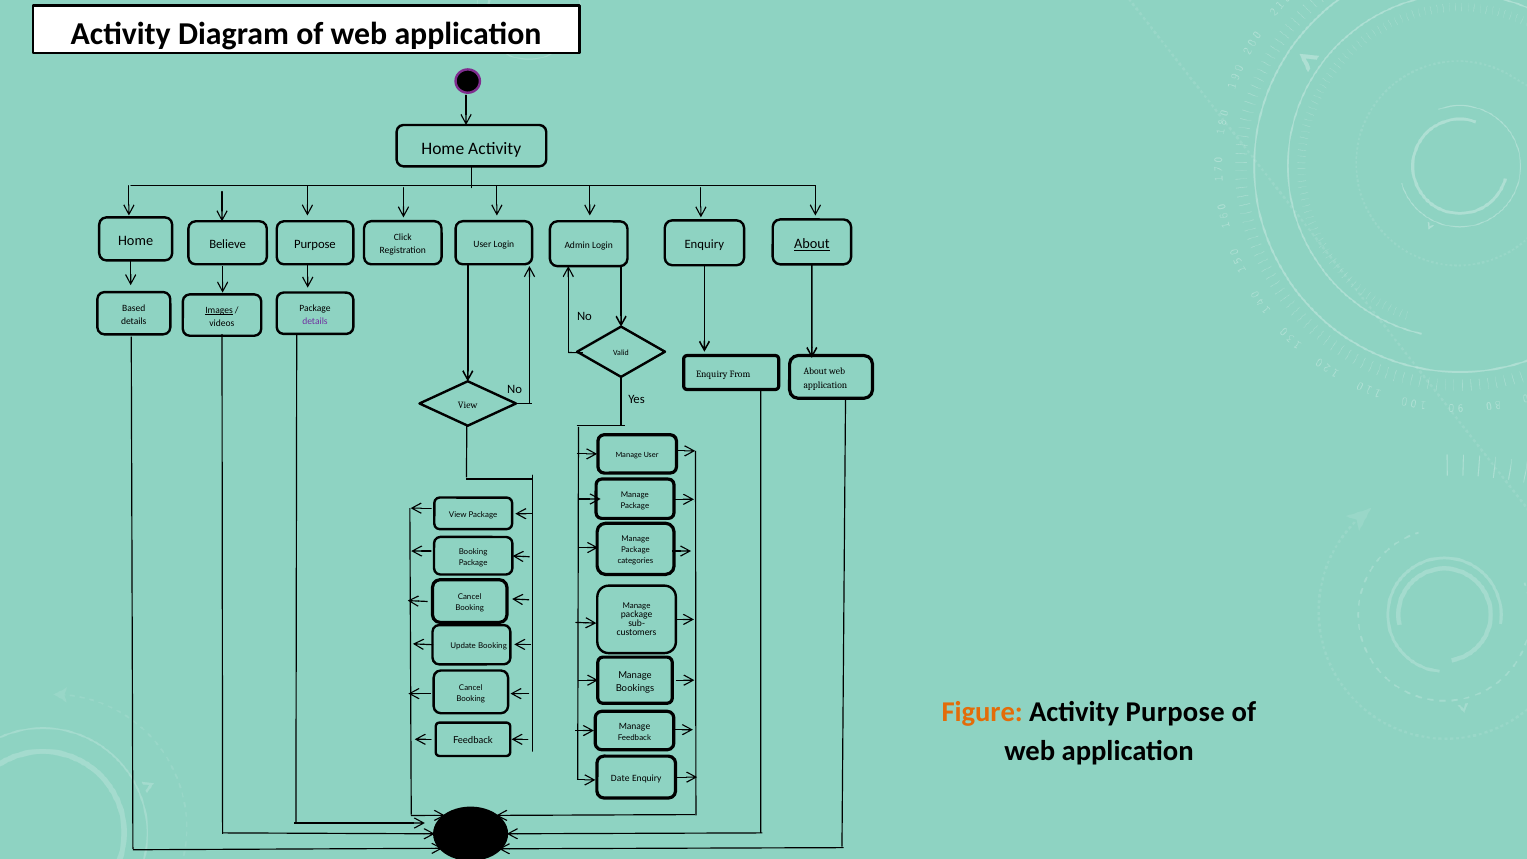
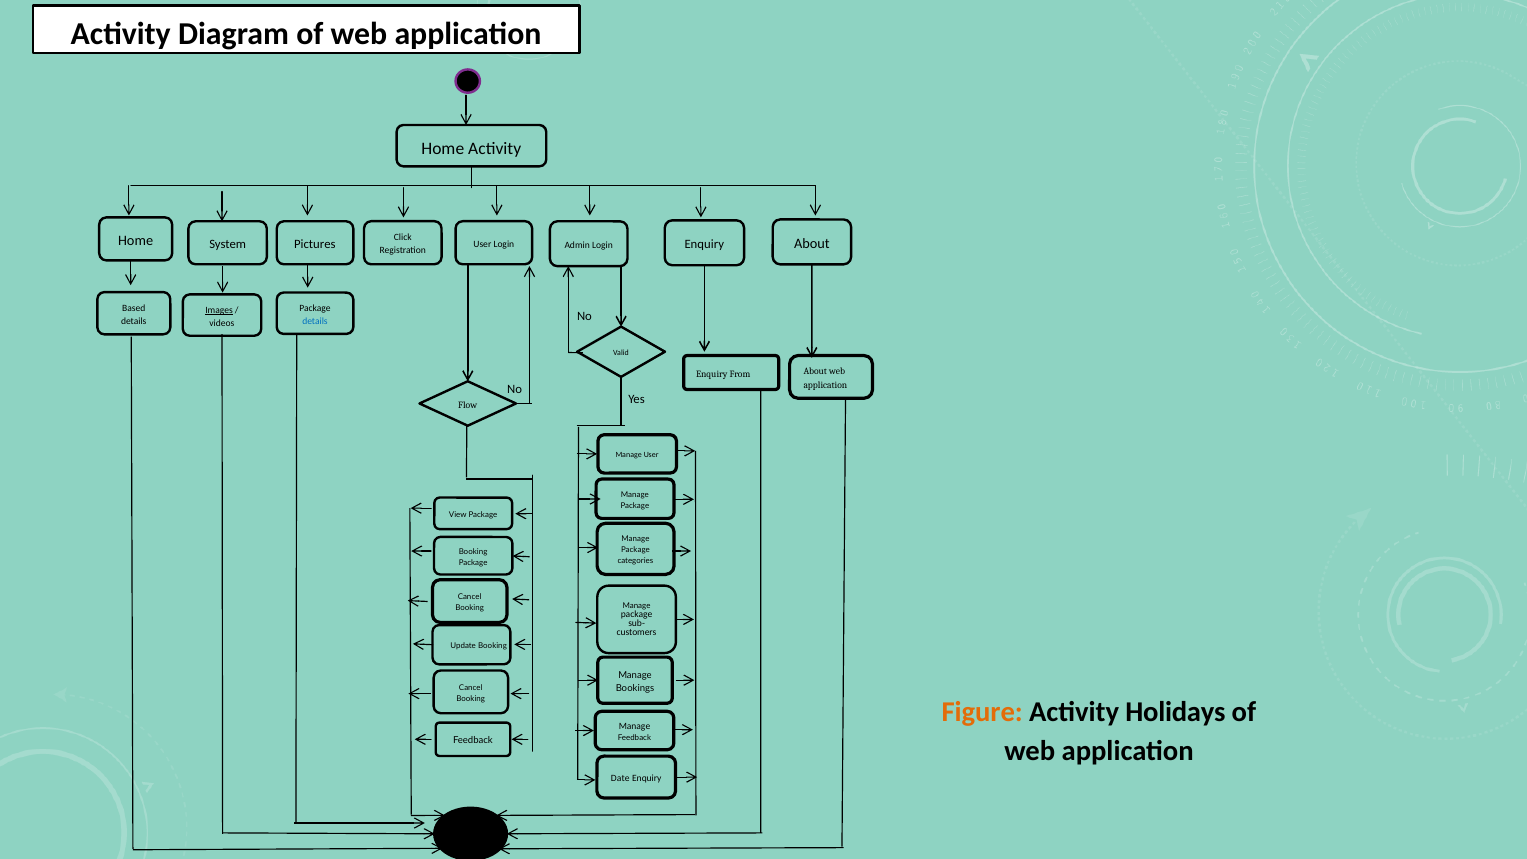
Believe: Believe -> System
About at (812, 244) underline: present -> none
Purpose at (315, 245): Purpose -> Pictures
details at (315, 321) colour: purple -> blue
View at (468, 405): View -> Flow
Activity Purpose: Purpose -> Holidays
